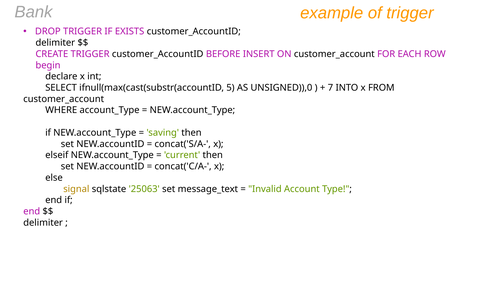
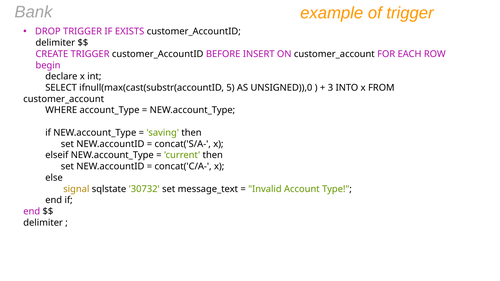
7: 7 -> 3
25063: 25063 -> 30732
